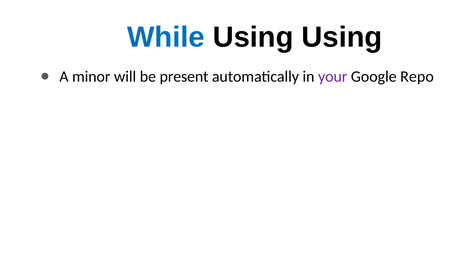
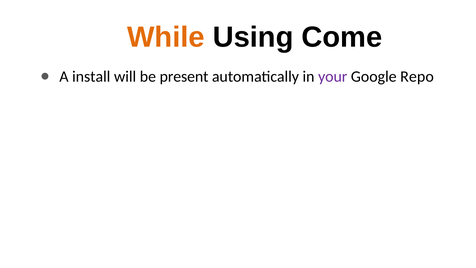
While colour: blue -> orange
Using Using: Using -> Come
minor: minor -> install
